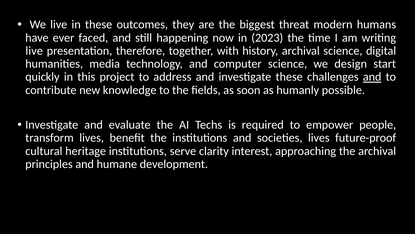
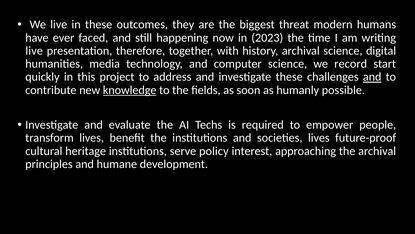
design: design -> record
knowledge underline: none -> present
clarity: clarity -> policy
